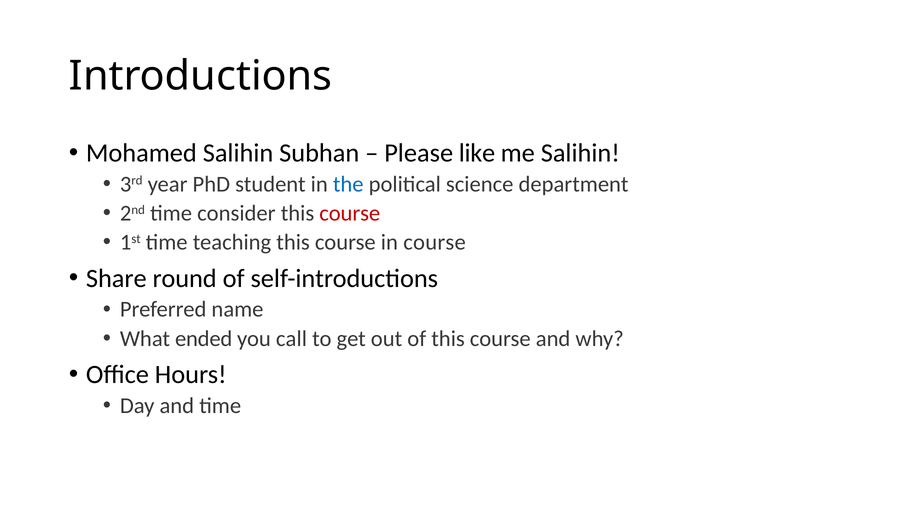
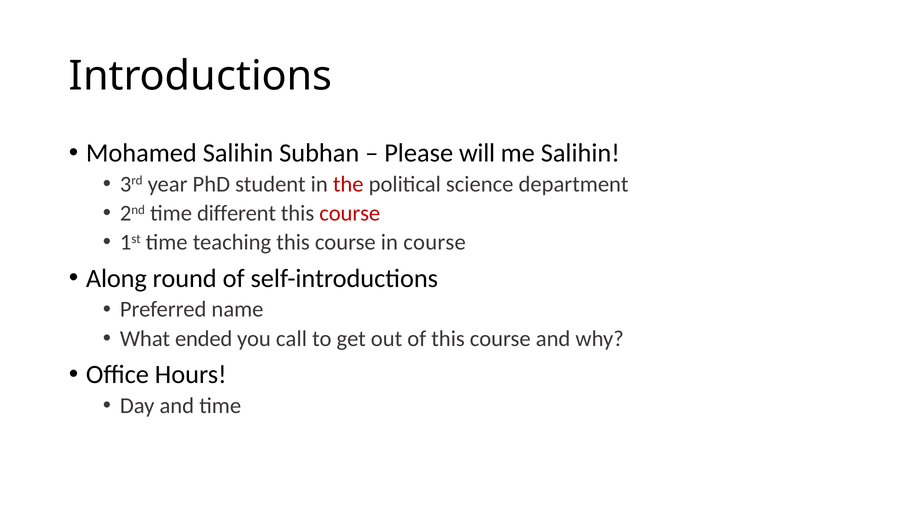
like: like -> will
the colour: blue -> red
consider: consider -> different
Share: Share -> Along
